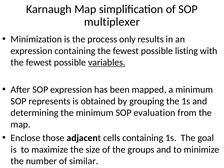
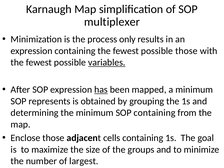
possible listing: listing -> those
has underline: none -> present
SOP evaluation: evaluation -> containing
similar: similar -> largest
